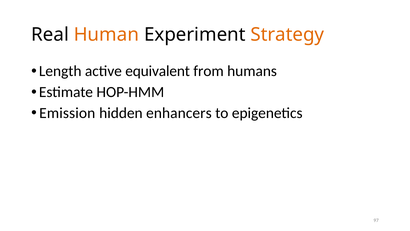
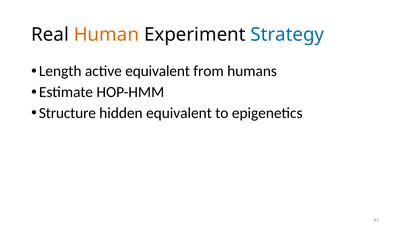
Strategy colour: orange -> blue
Emission: Emission -> Structure
hidden enhancers: enhancers -> equivalent
